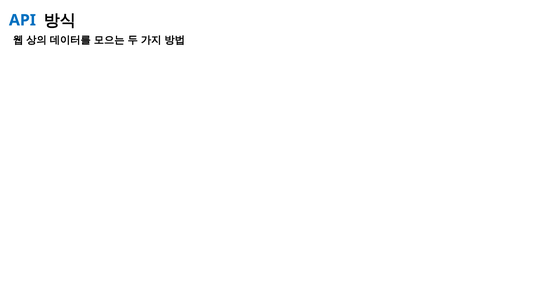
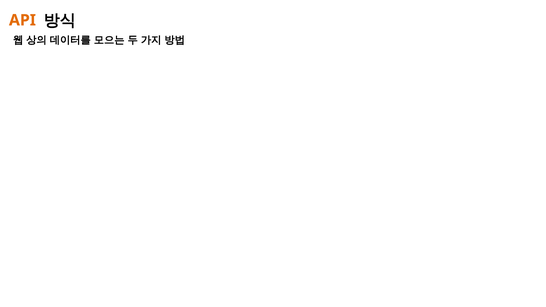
API colour: blue -> orange
